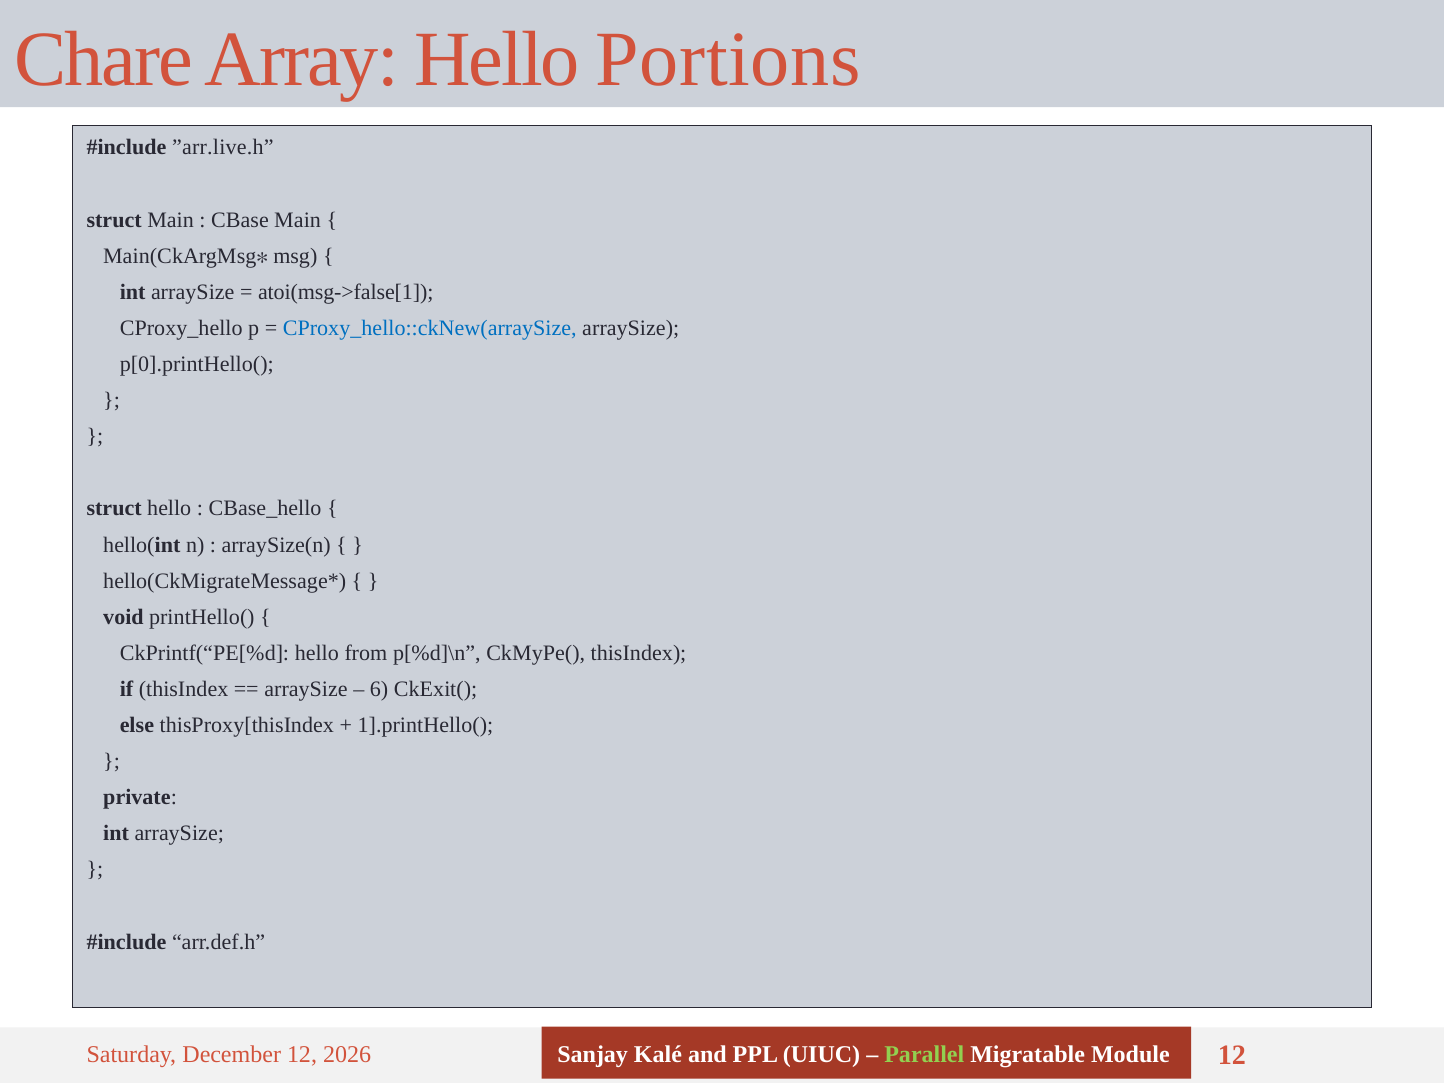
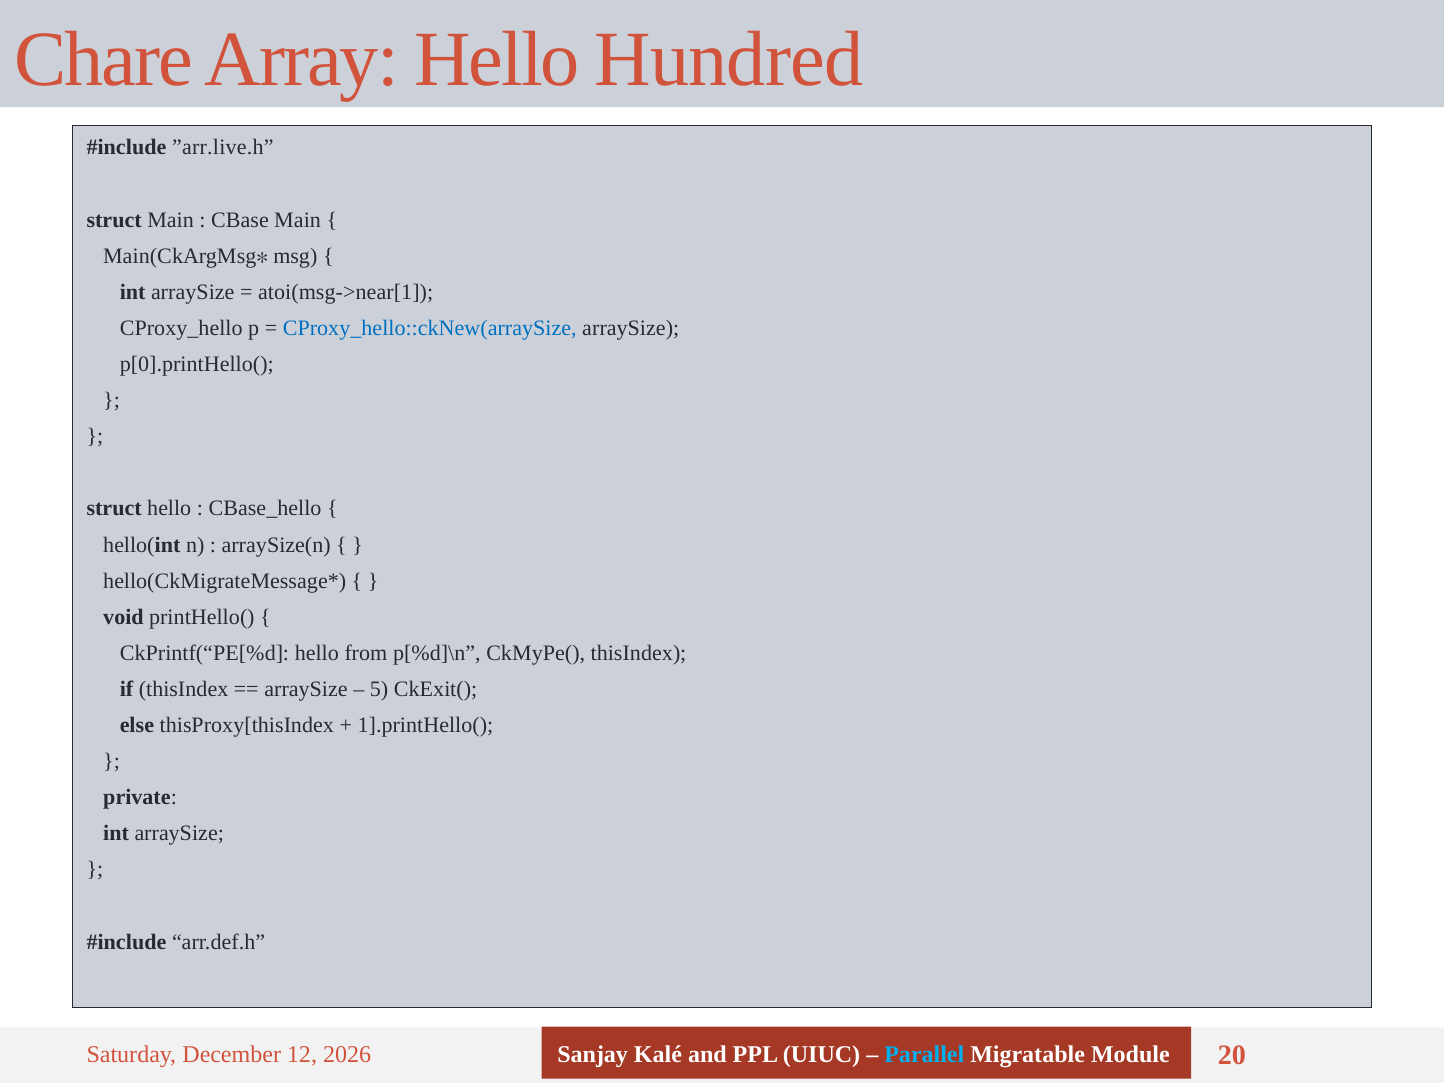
Portions: Portions -> Hundred
atoi(msg->false[1: atoi(msg->false[1 -> atoi(msg->near[1
6: 6 -> 5
Parallel colour: light green -> light blue
12 at (1232, 1055): 12 -> 20
